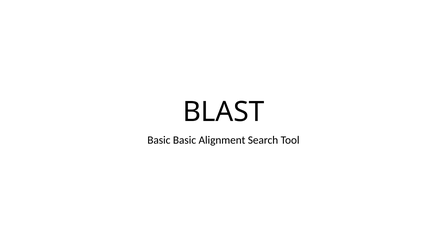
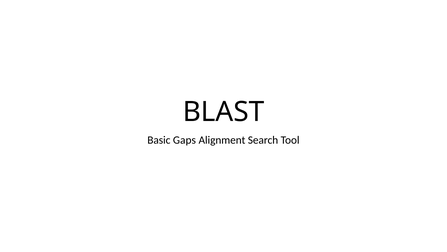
Basic Basic: Basic -> Gaps
